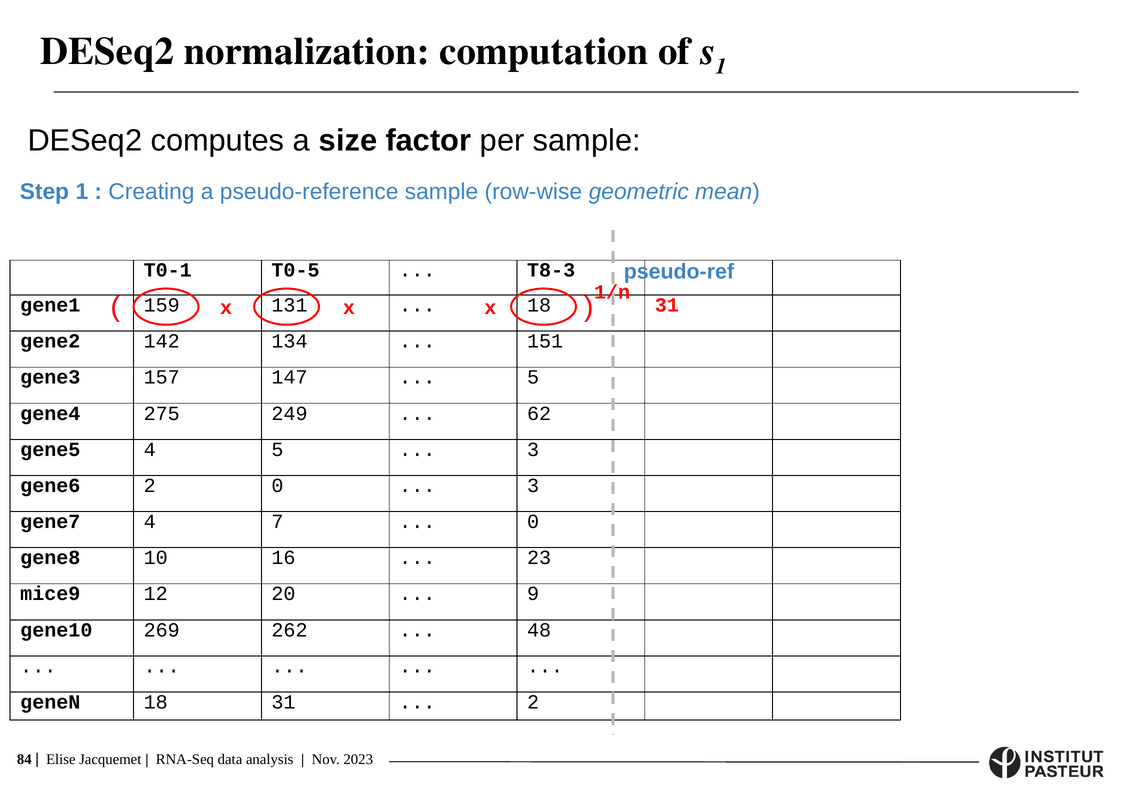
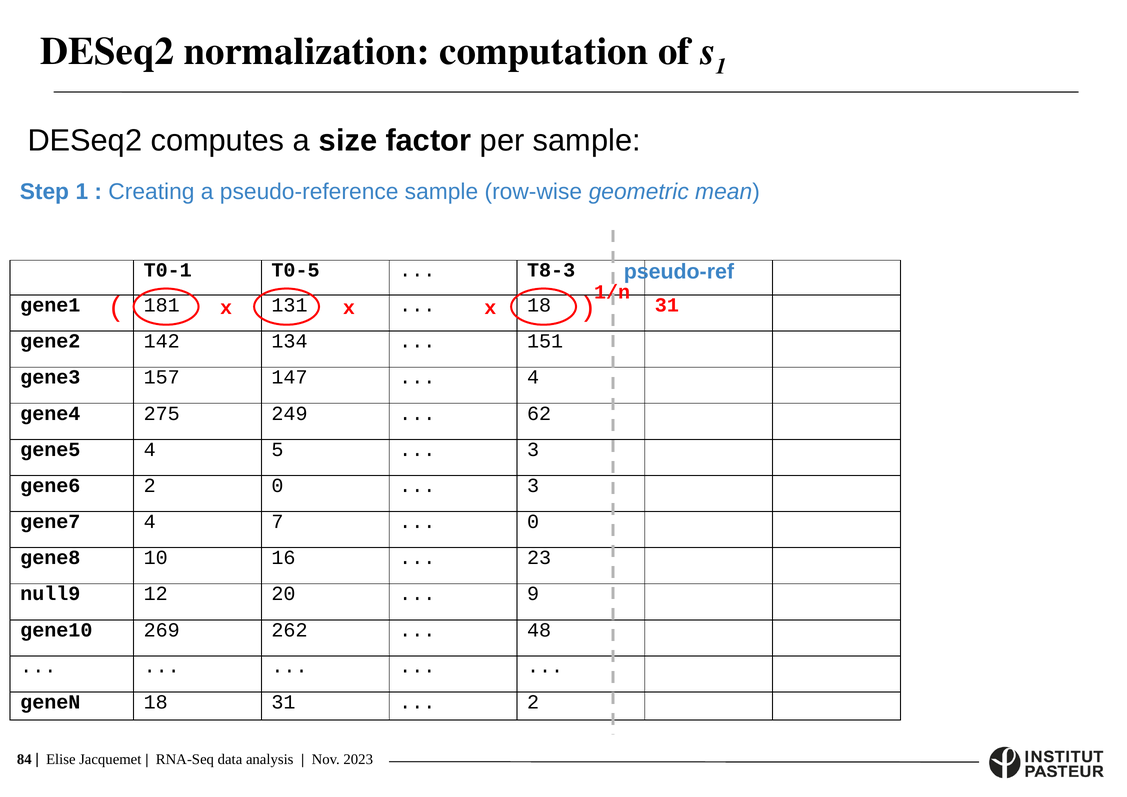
159: 159 -> 181
5 at (533, 377): 5 -> 4
mice9: mice9 -> null9
